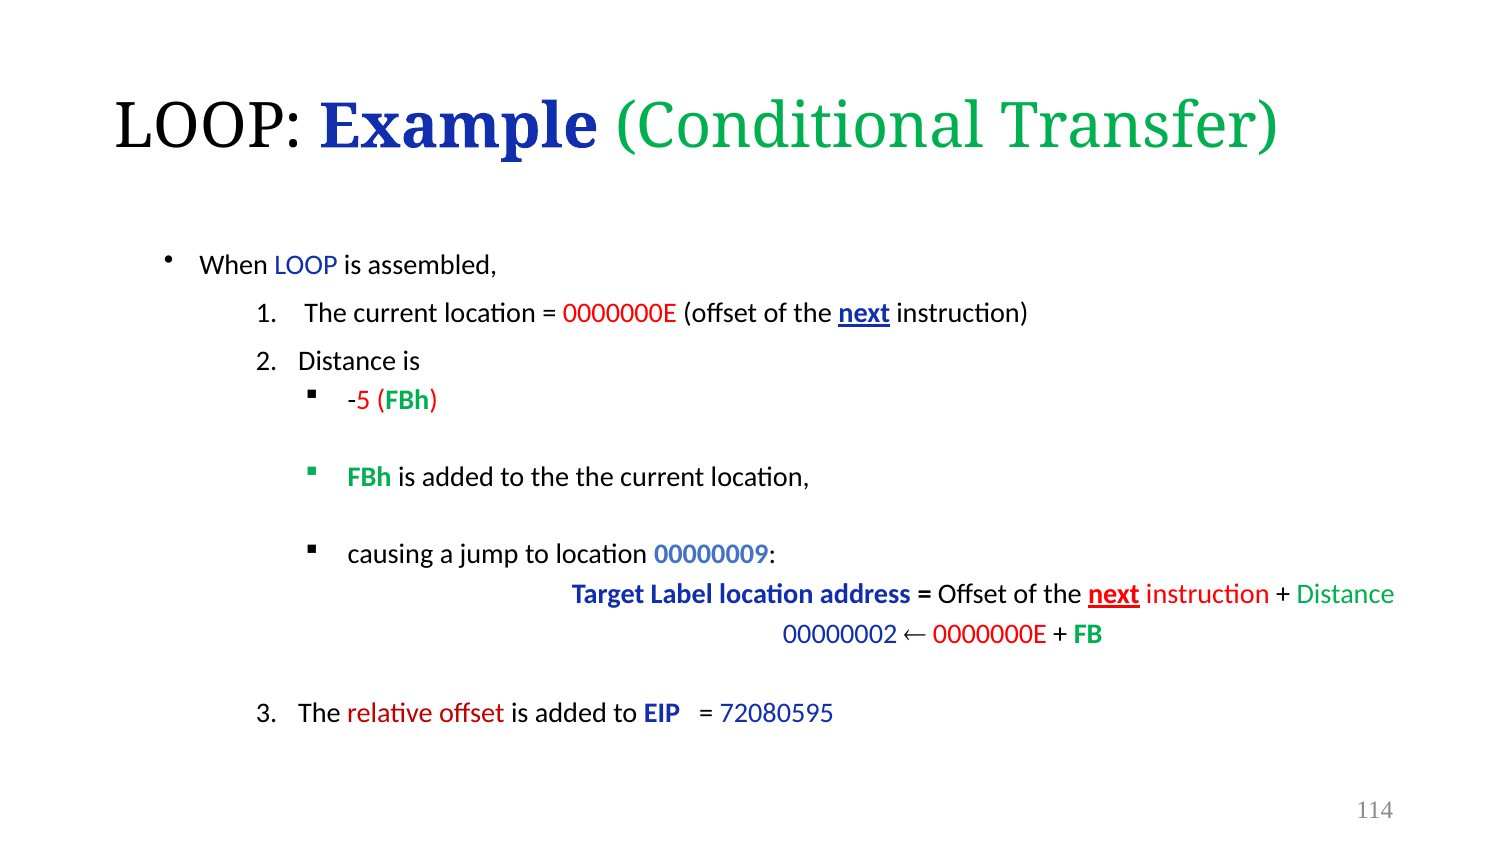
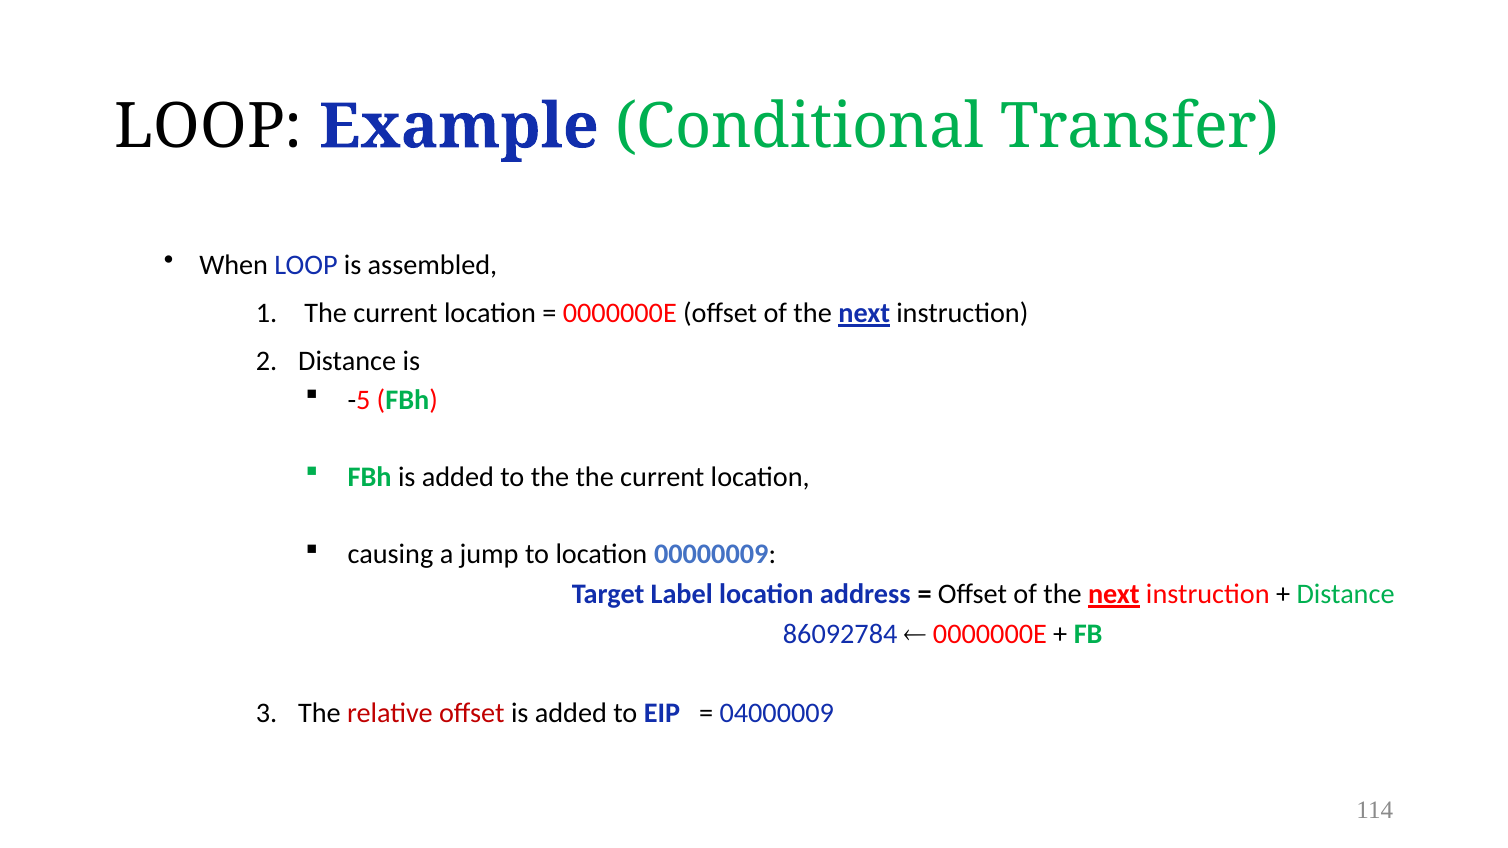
00000002: 00000002 -> 86092784
72080595: 72080595 -> 04000009
